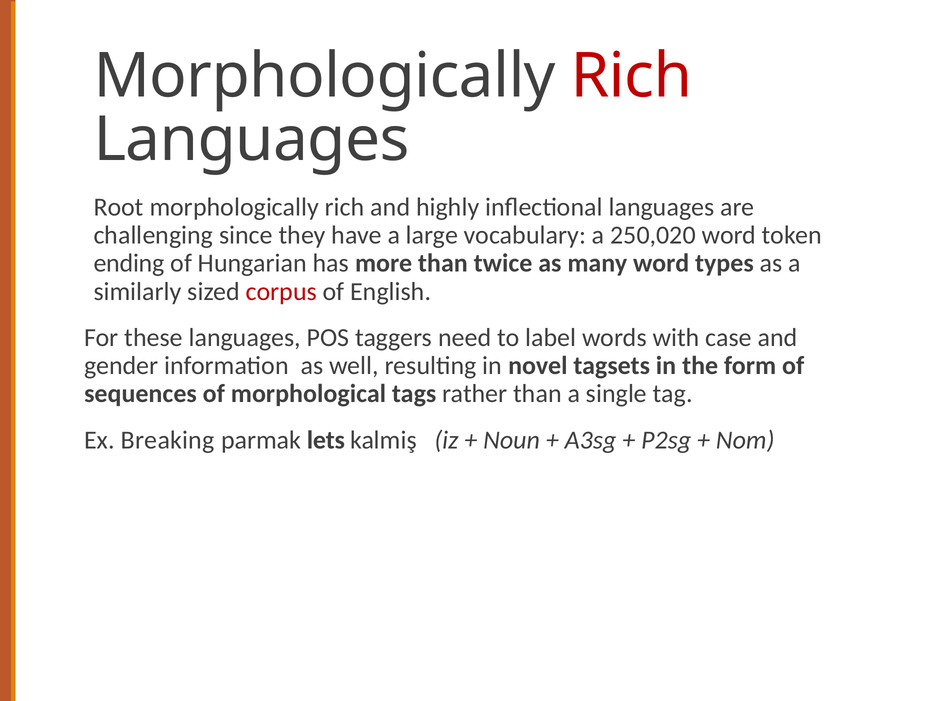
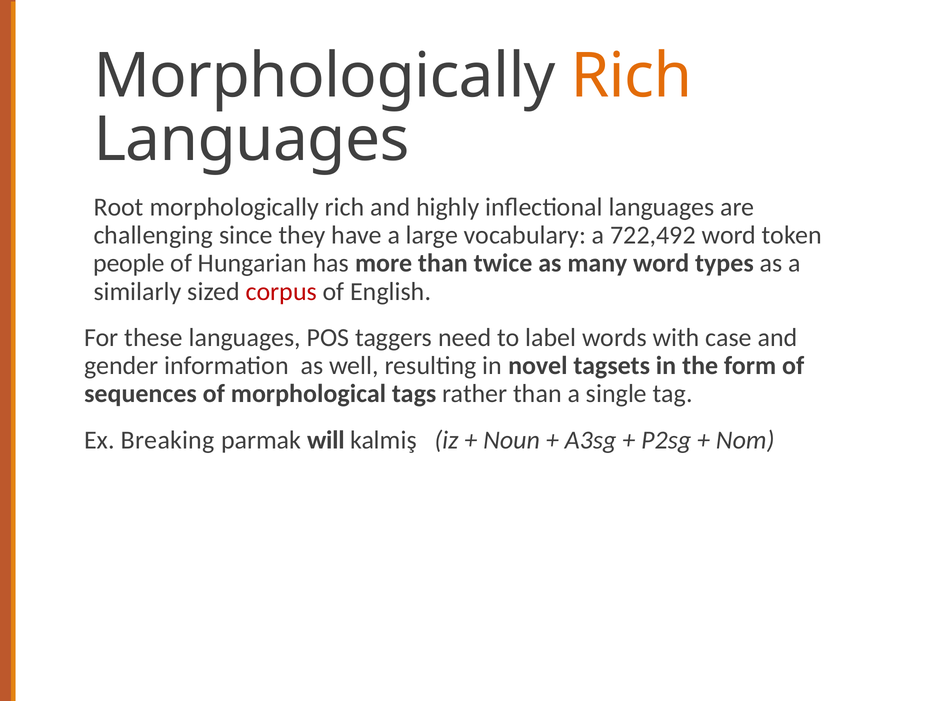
Rich at (632, 76) colour: red -> orange
250,020: 250,020 -> 722,492
ending: ending -> people
lets: lets -> will
